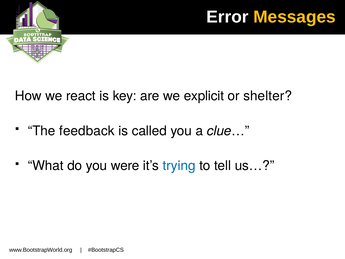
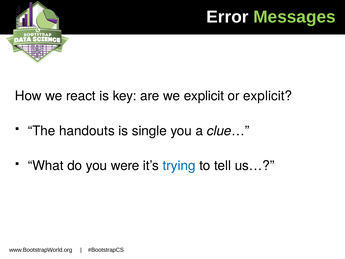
Messages colour: yellow -> light green
or shelter: shelter -> explicit
feedback: feedback -> handouts
called: called -> single
